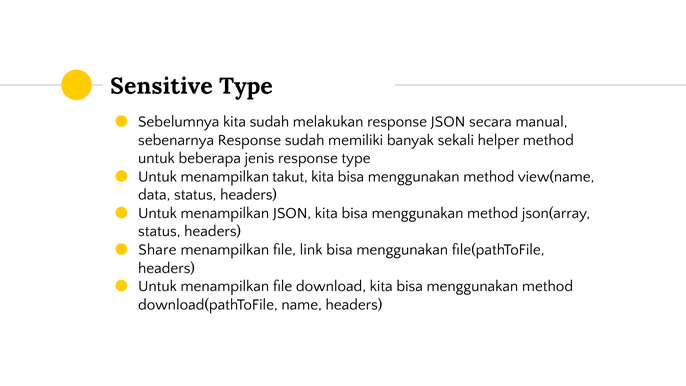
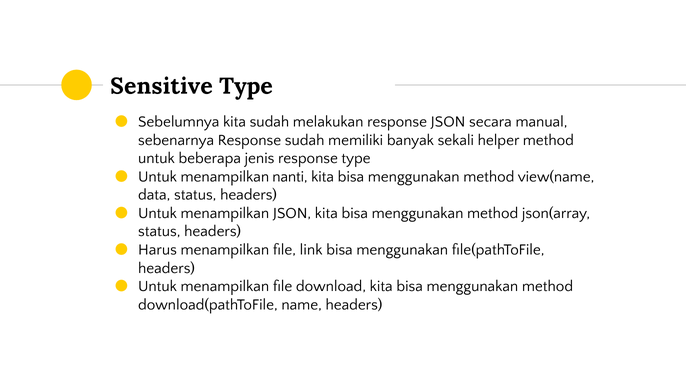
takut: takut -> nanti
Share: Share -> Harus
